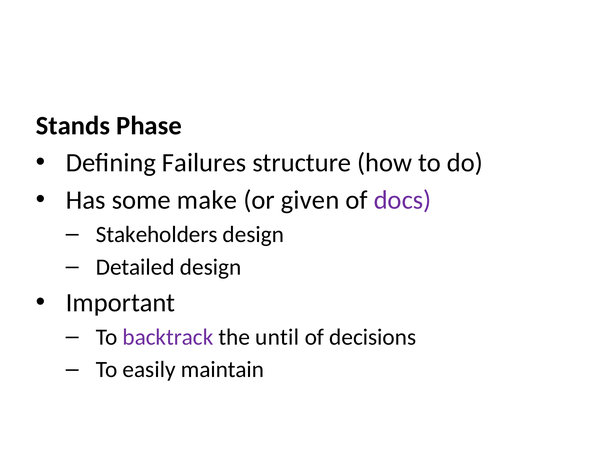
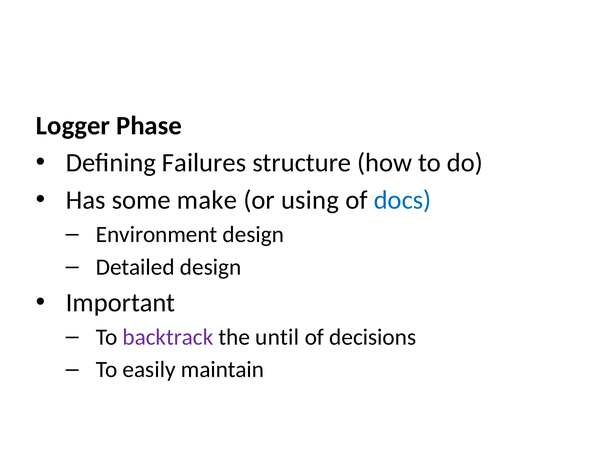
Stands: Stands -> Logger
given: given -> using
docs colour: purple -> blue
Stakeholders: Stakeholders -> Environment
